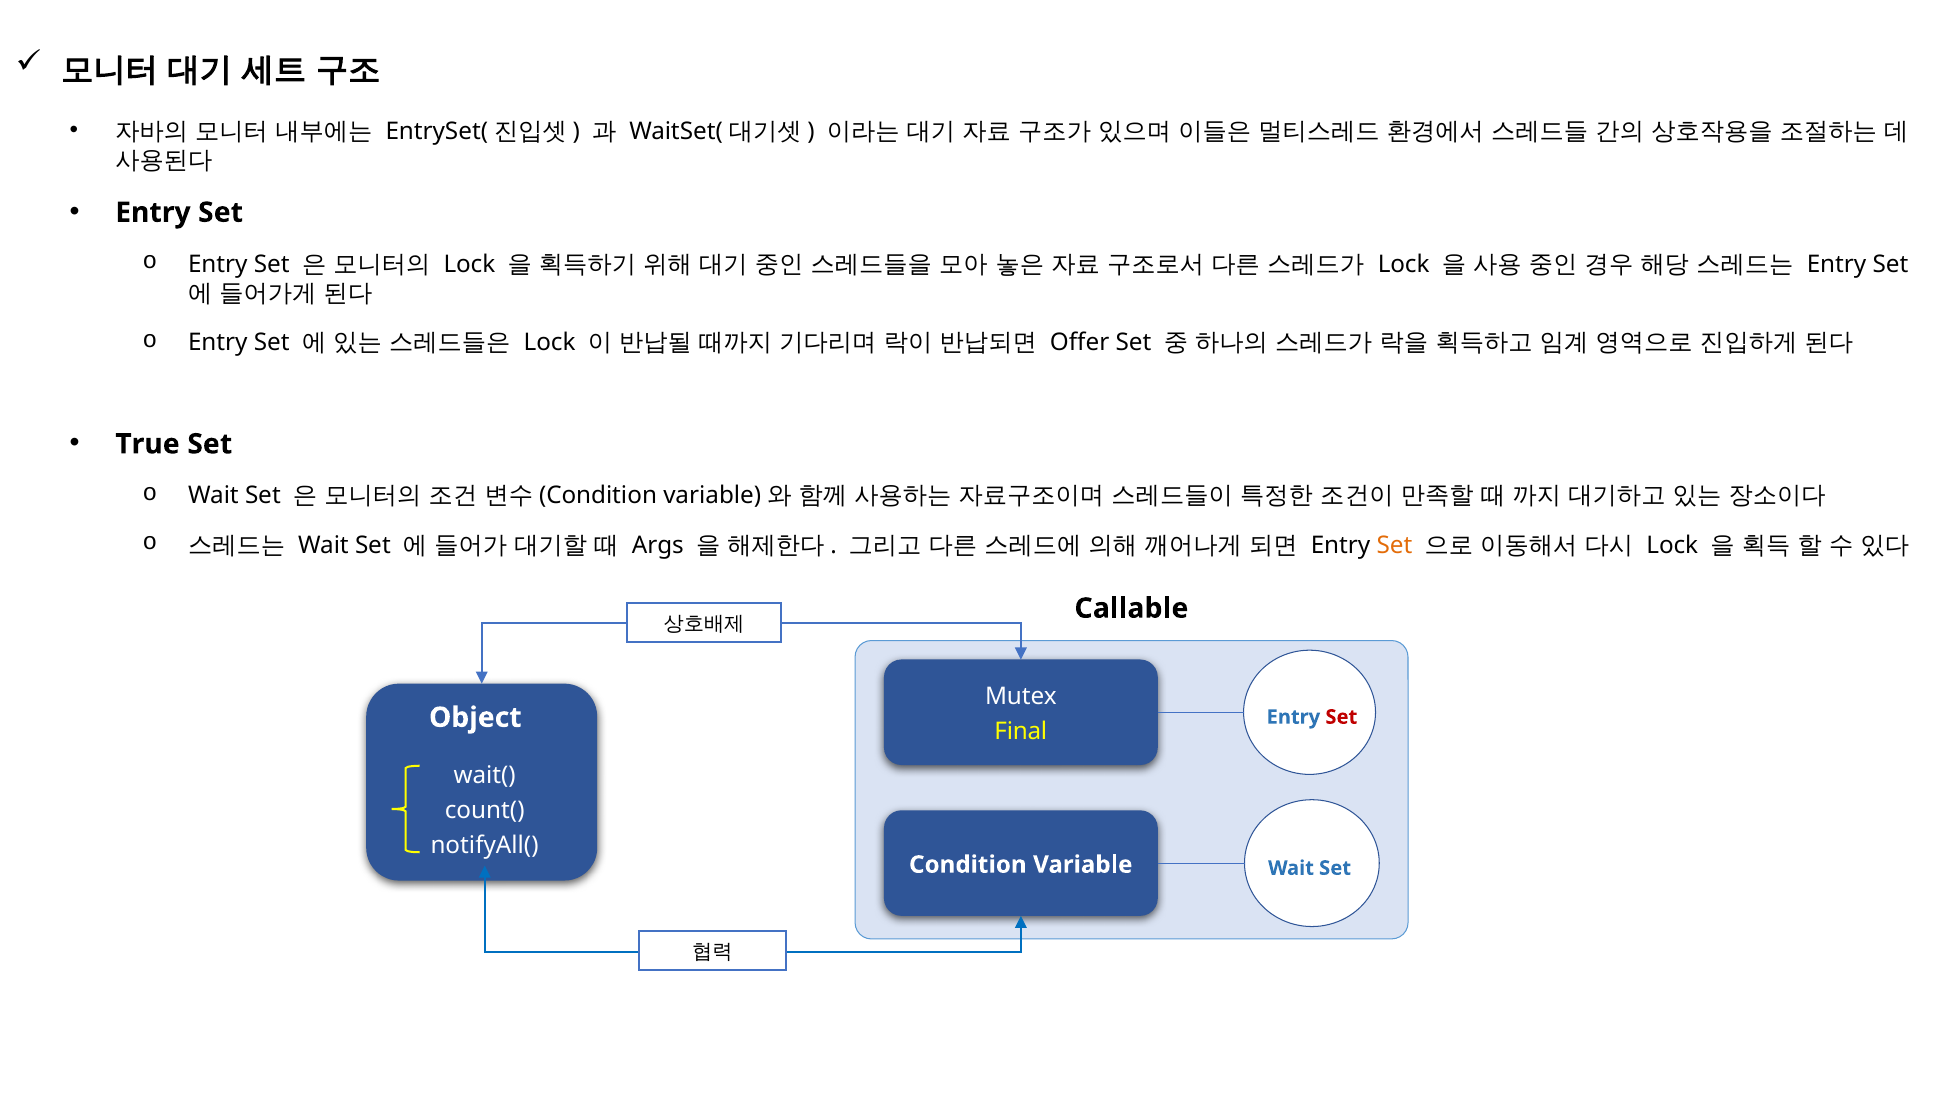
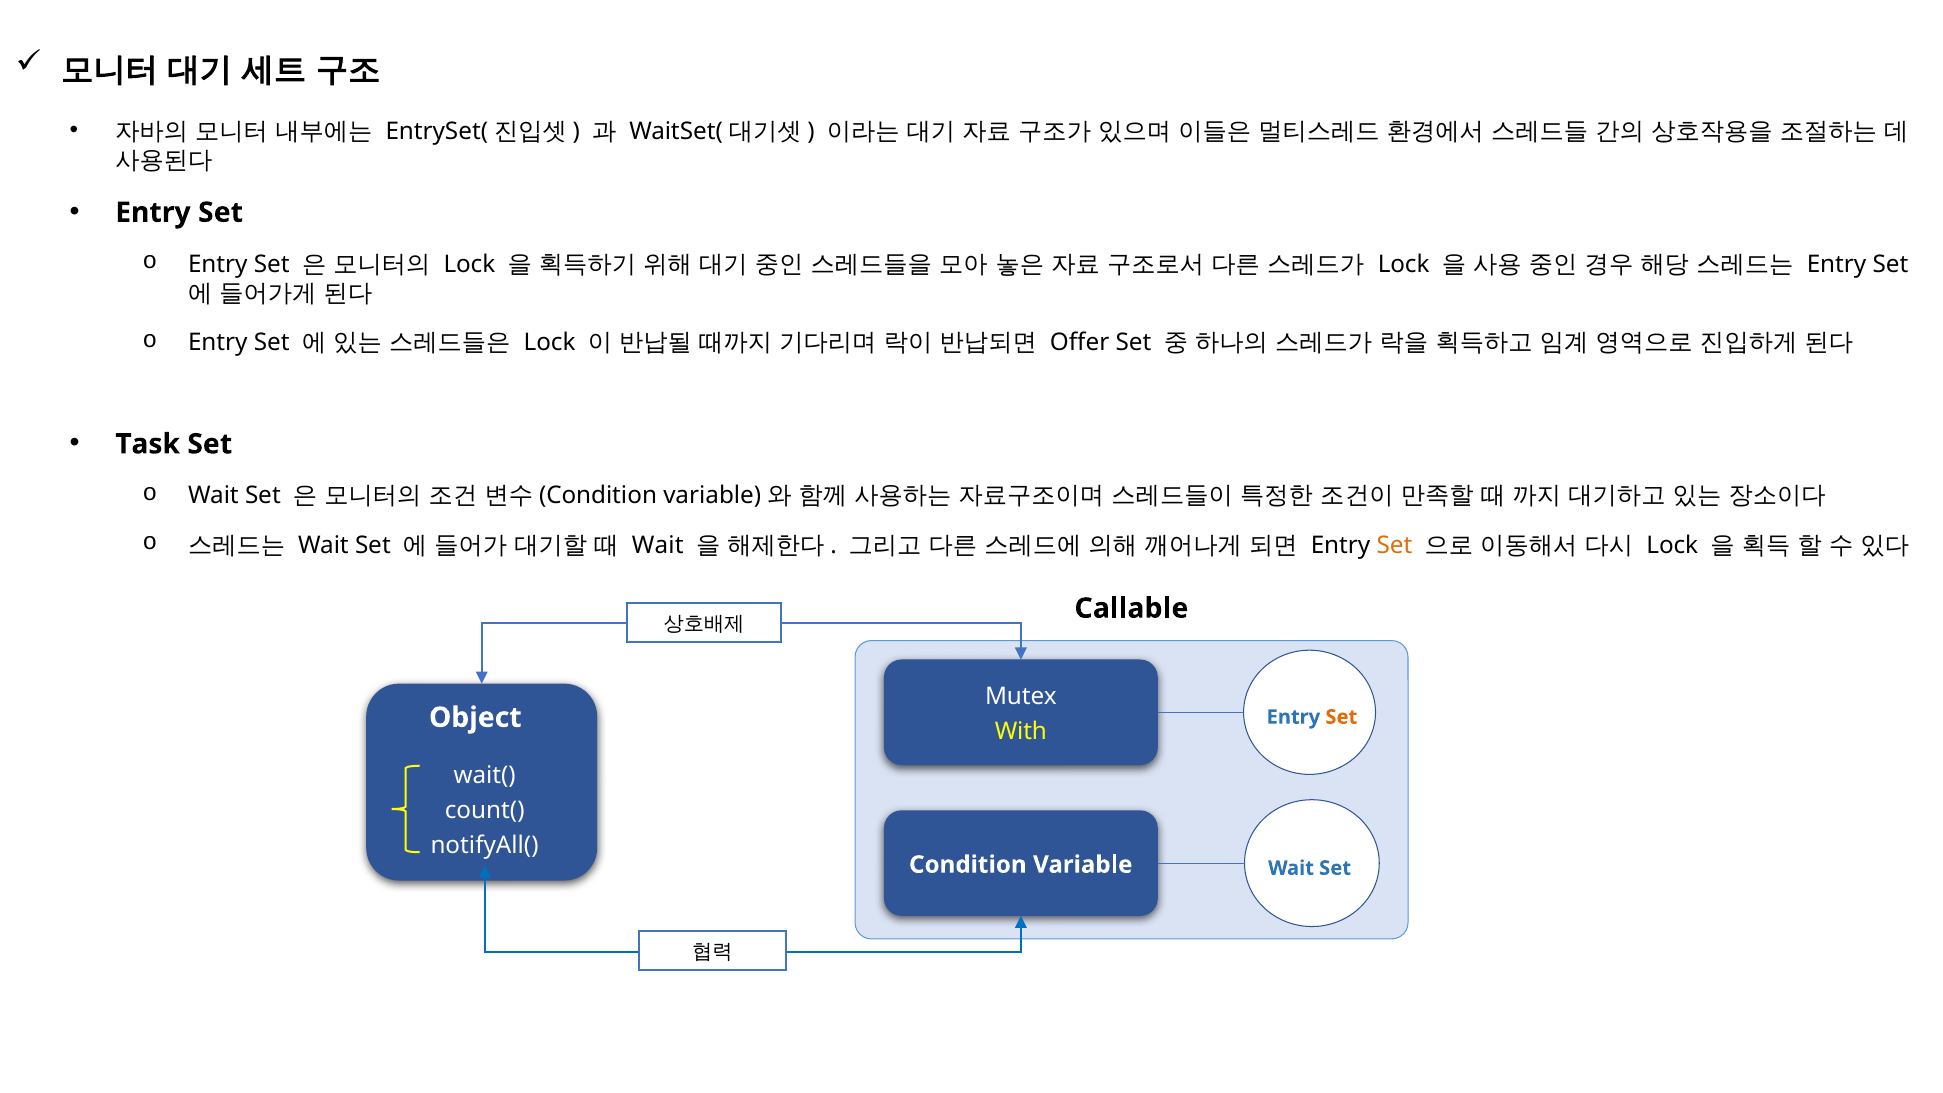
True: True -> Task
Args at (658, 545): Args -> Wait
Set at (1341, 717) colour: red -> orange
Final: Final -> With
